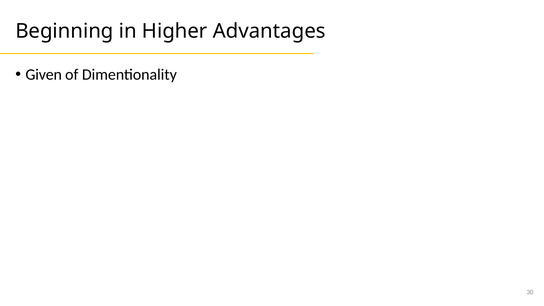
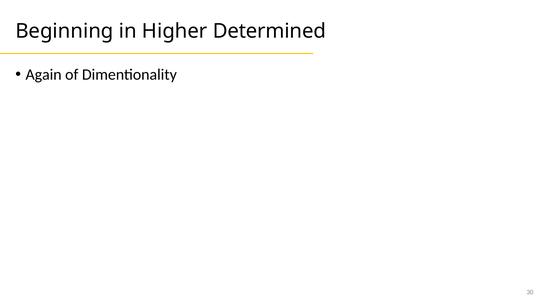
Advantages: Advantages -> Determined
Given: Given -> Again
